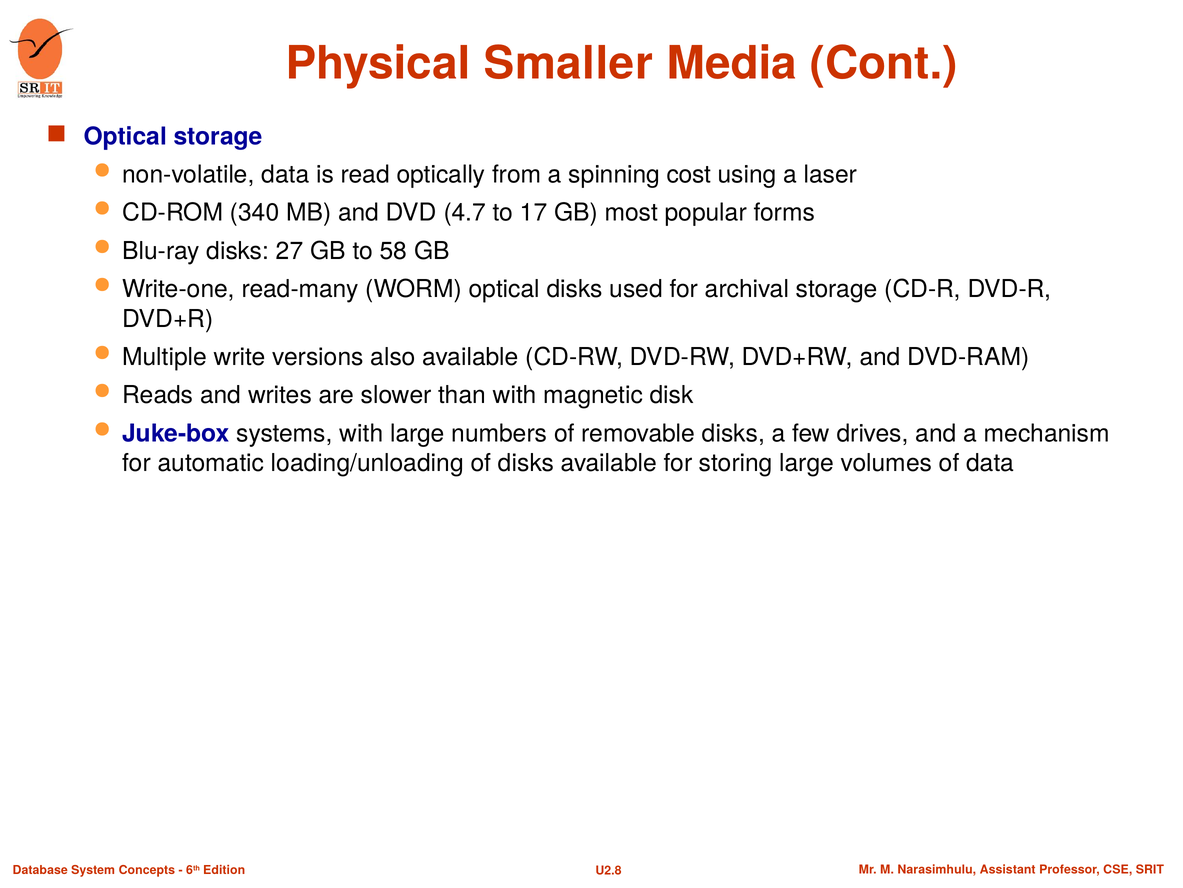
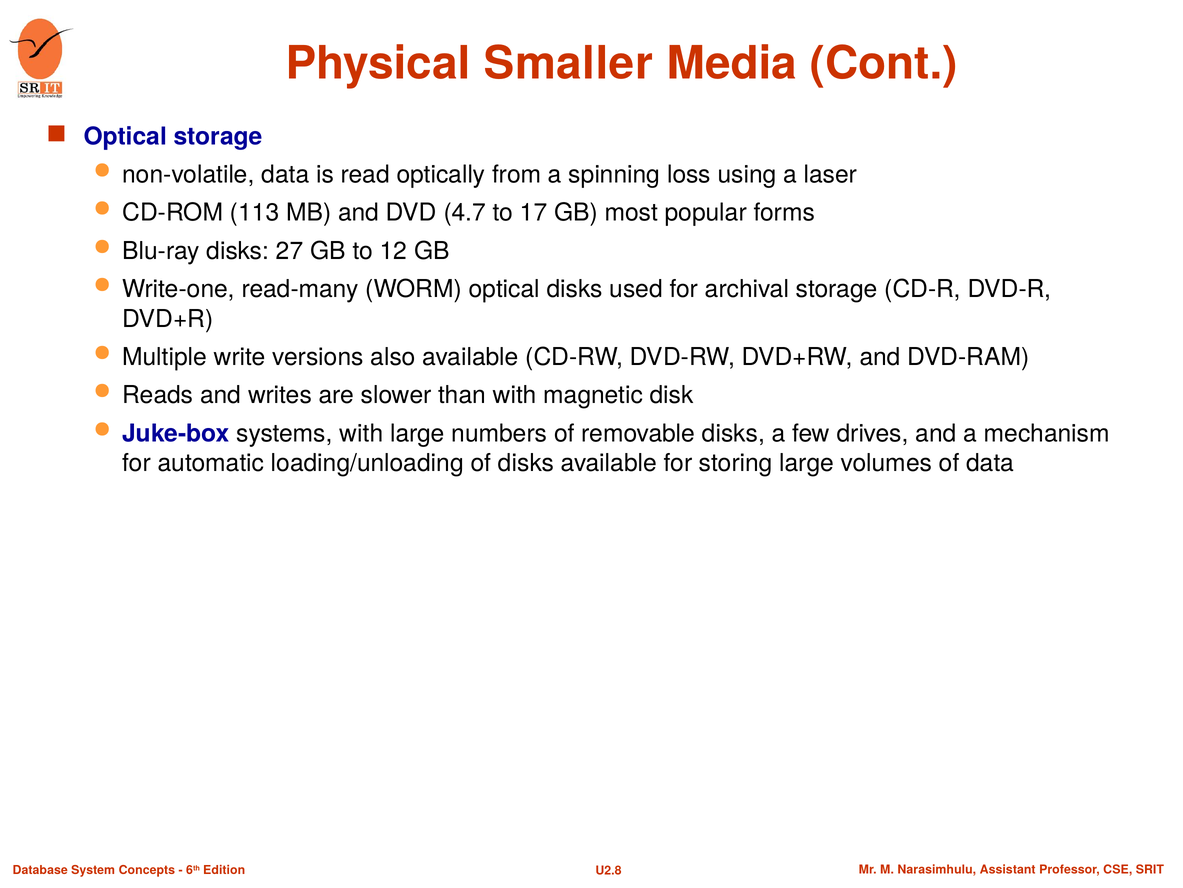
cost: cost -> loss
340: 340 -> 113
58: 58 -> 12
